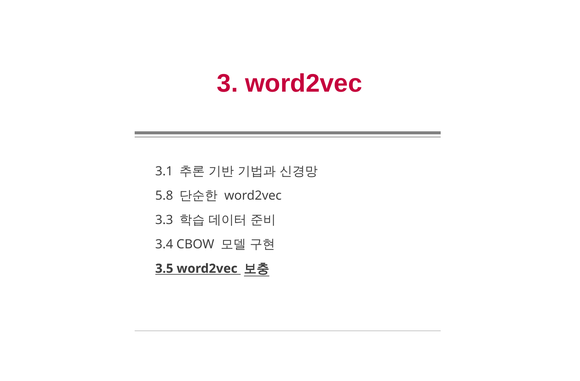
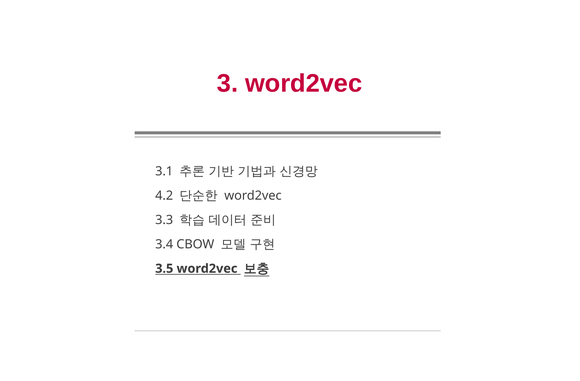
5.8: 5.8 -> 4.2
